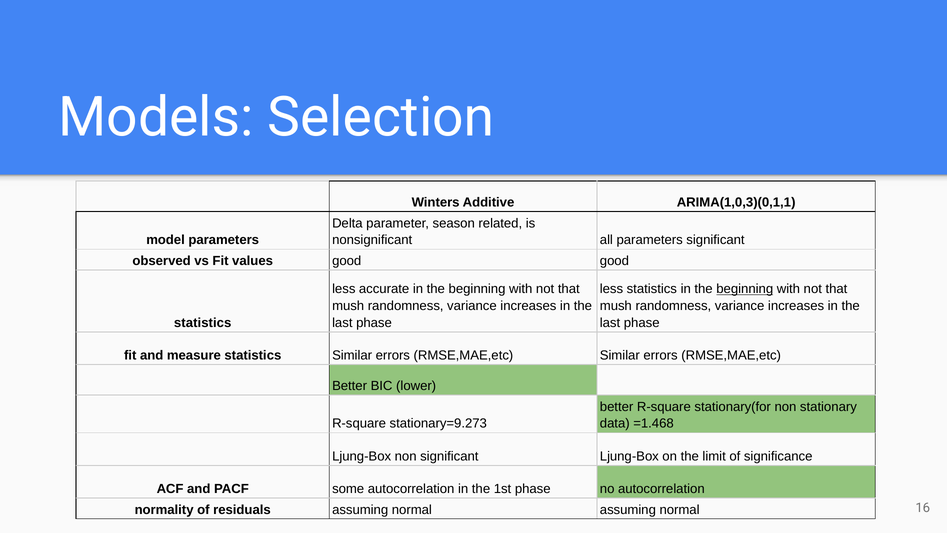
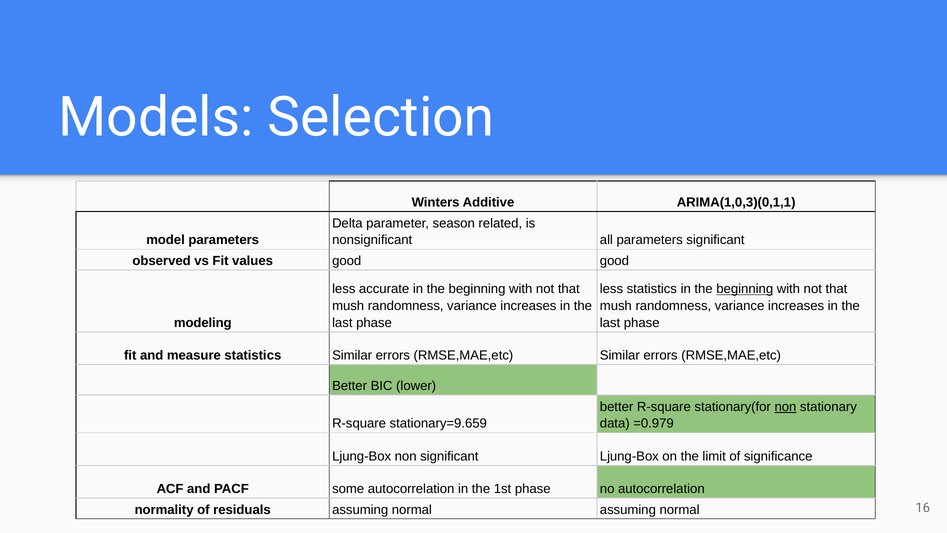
statistics at (203, 323): statistics -> modeling
non at (785, 407) underline: none -> present
stationary=9.273: stationary=9.273 -> stationary=9.659
=1.468: =1.468 -> =0.979
